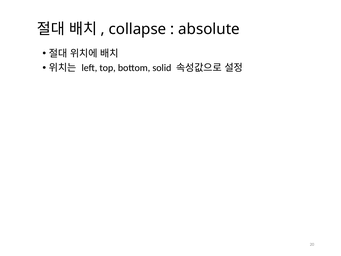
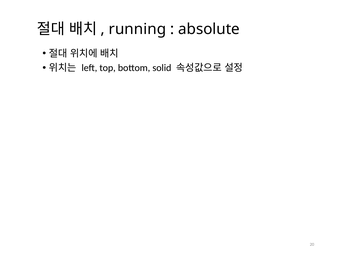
collapse: collapse -> running
